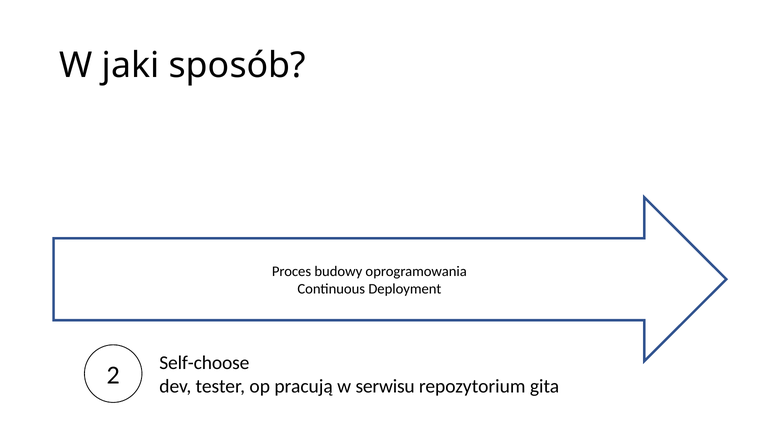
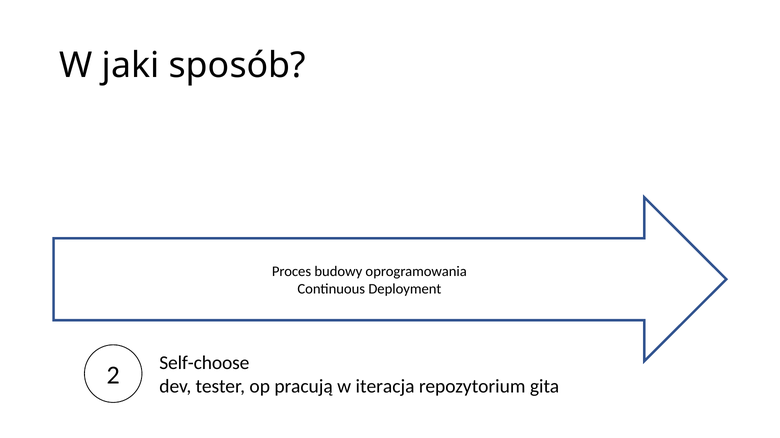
serwisu: serwisu -> iteracja
